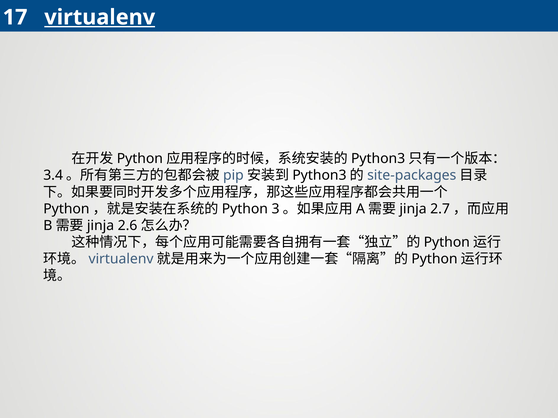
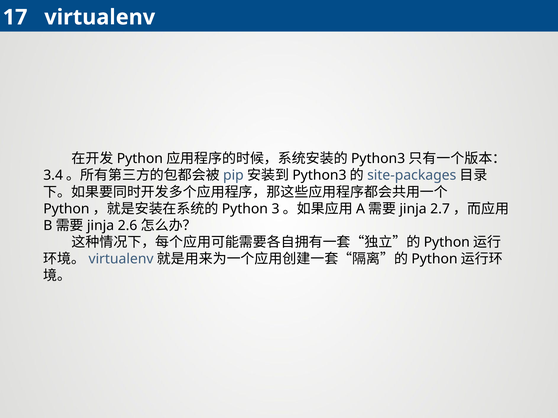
virtualenv underline: present -> none
